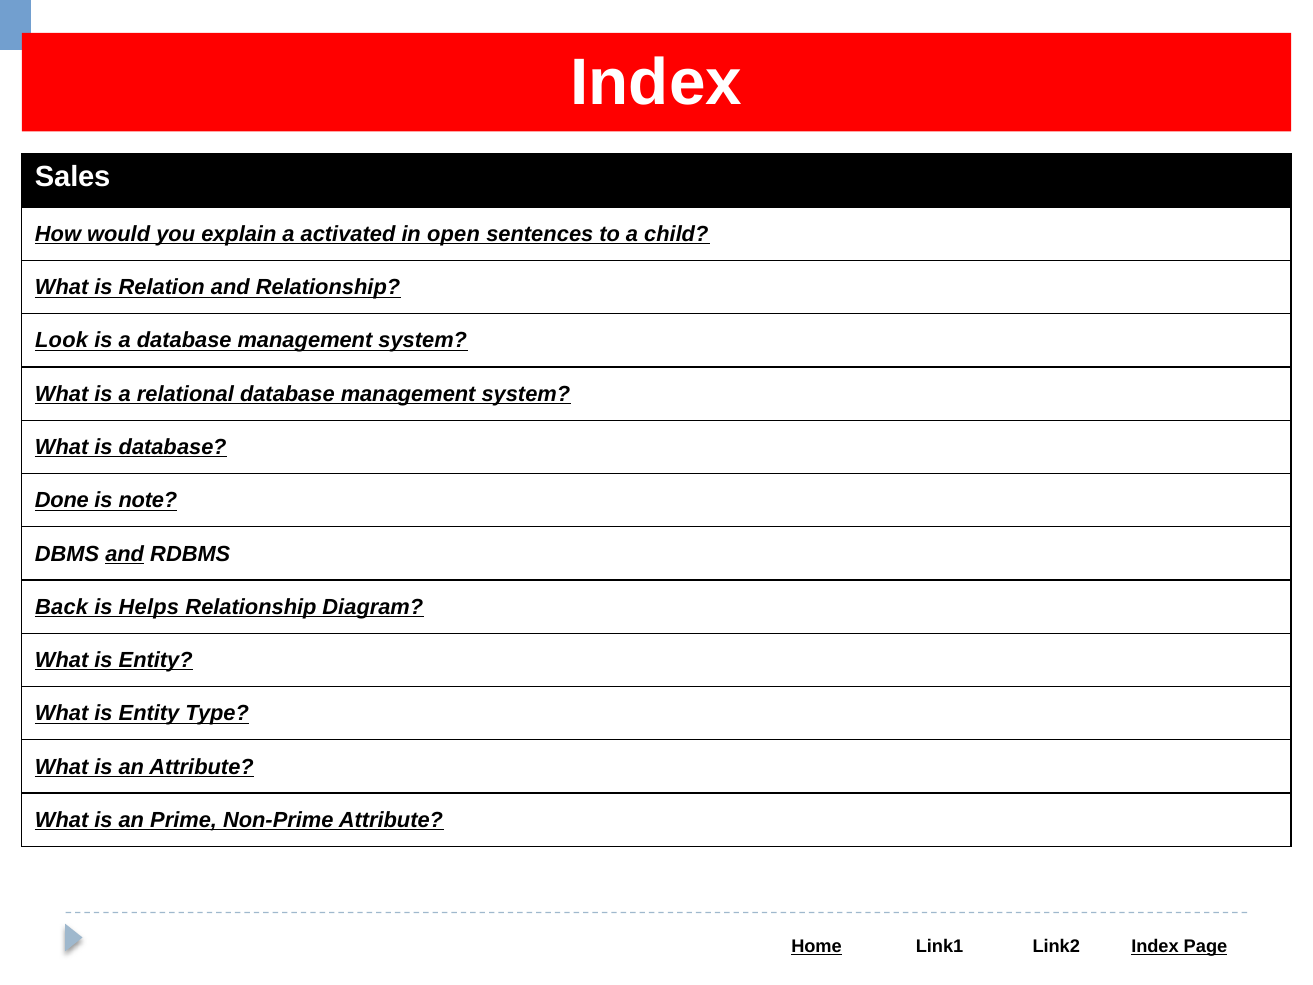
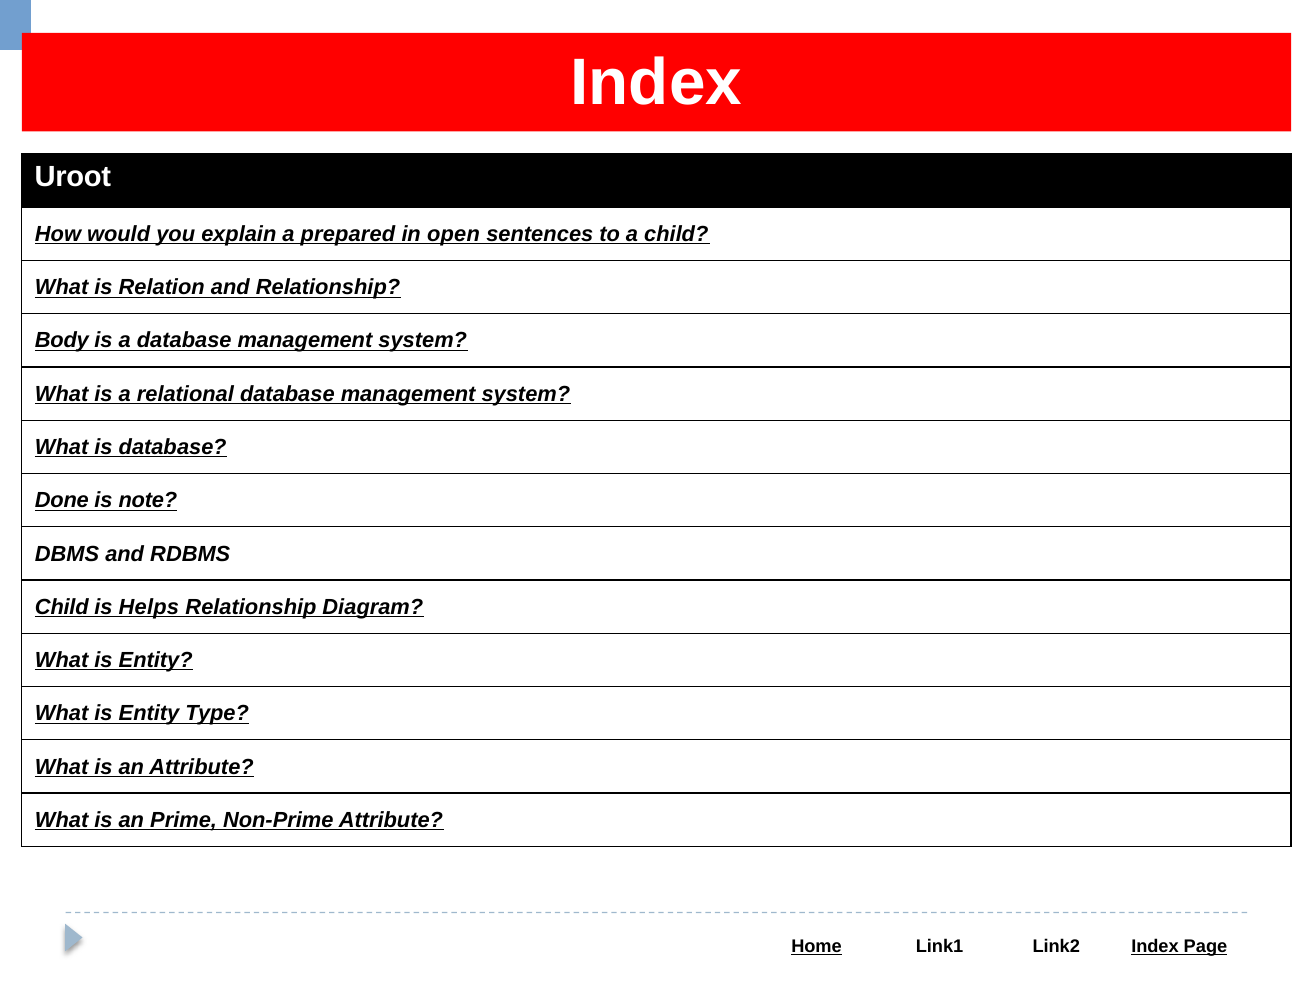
Sales: Sales -> Uroot
activated: activated -> prepared
Look: Look -> Body
and at (125, 554) underline: present -> none
Back at (62, 607): Back -> Child
